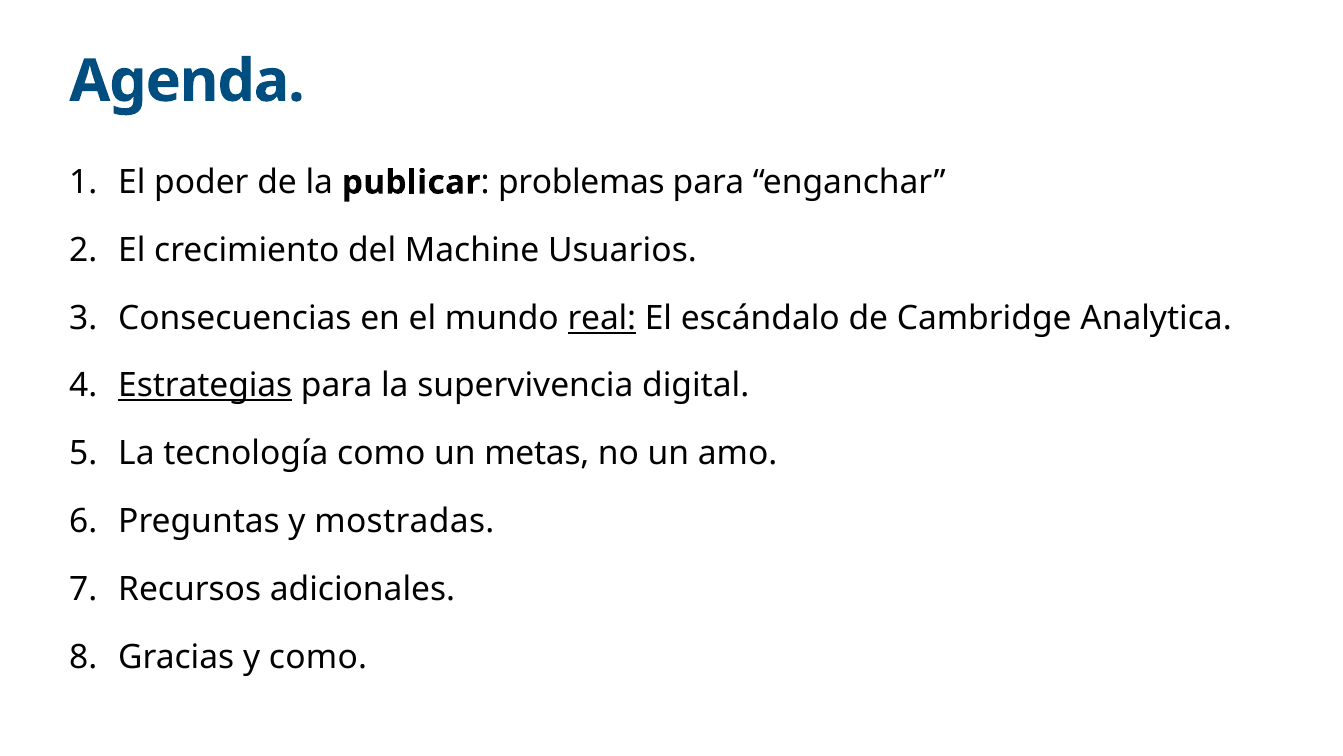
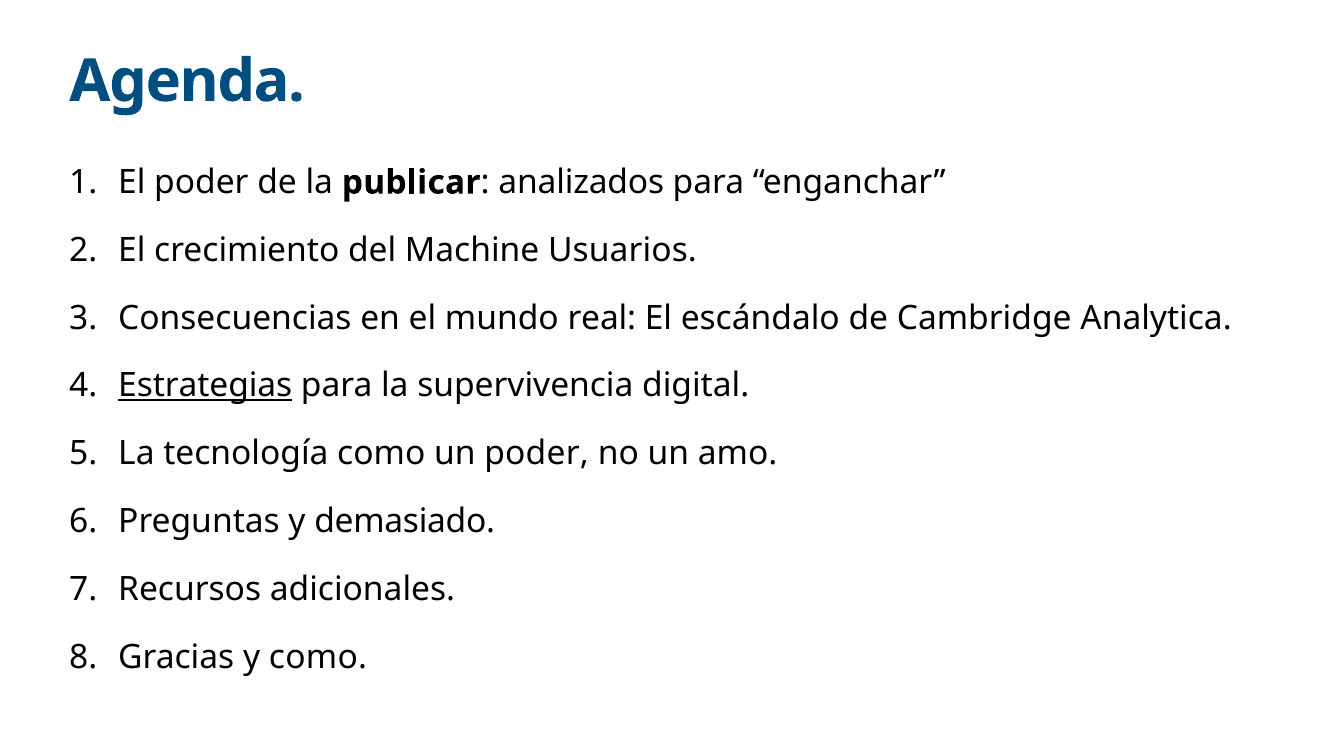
problemas: problemas -> analizados
real underline: present -> none
un metas: metas -> poder
mostradas: mostradas -> demasiado
